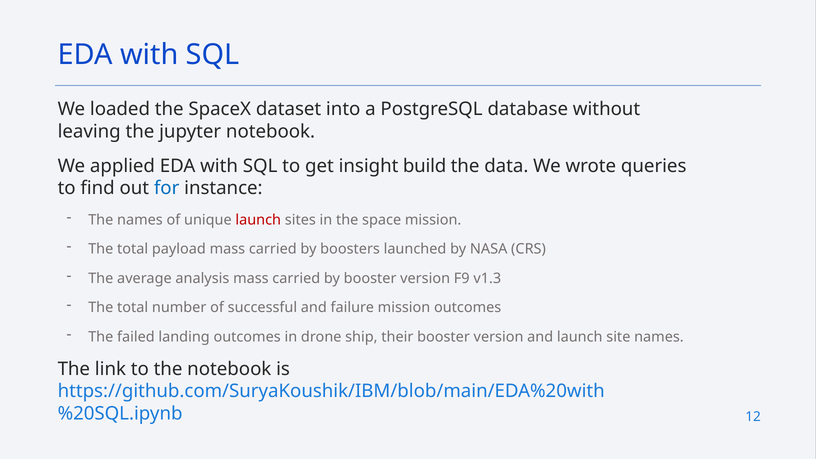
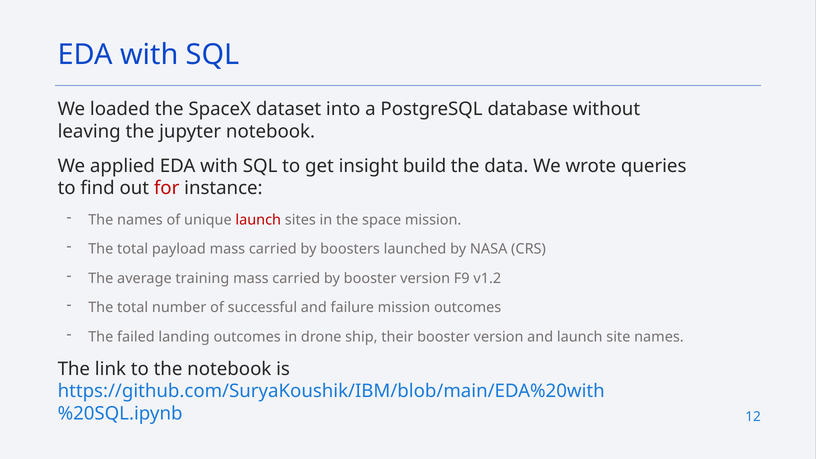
for colour: blue -> red
analysis: analysis -> training
v1.3: v1.3 -> v1.2
